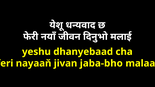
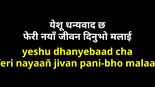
jaba-bho: jaba-bho -> pani-bho
